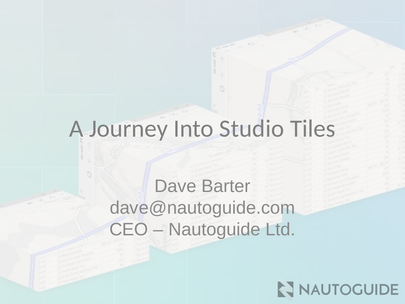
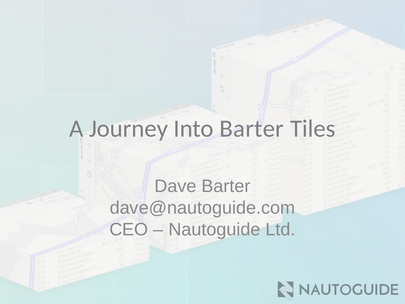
Into Studio: Studio -> Barter
